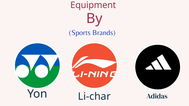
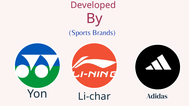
Equipment: Equipment -> Developed
